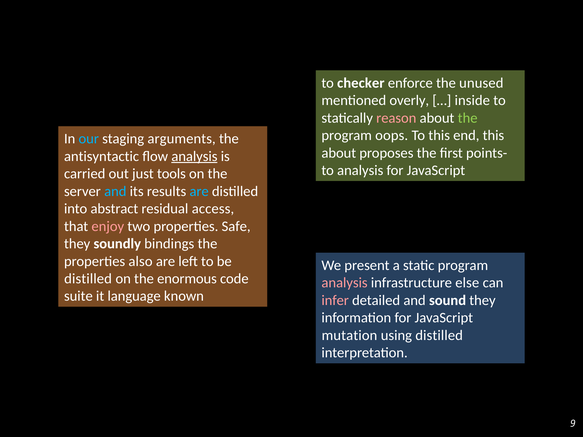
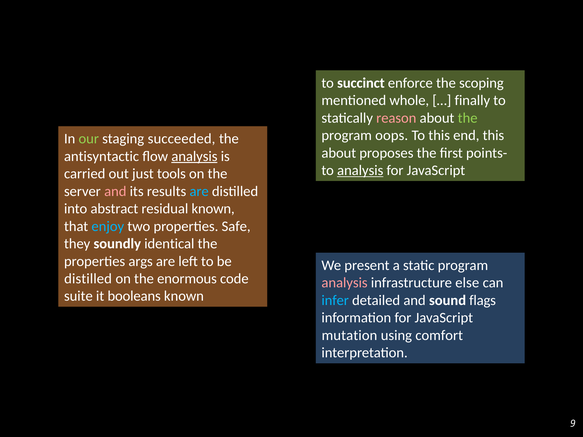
checker: checker -> succinct
unused: unused -> scoping
overly: overly -> whole
inside: inside -> finally
our colour: light blue -> light green
arguments: arguments -> succeeded
analysis at (360, 170) underline: none -> present
and at (115, 191) colour: light blue -> pink
residual access: access -> known
enjoy colour: pink -> light blue
bindings: bindings -> identical
also: also -> args
language: language -> booleans
infer colour: pink -> light blue
sound they: they -> flags
using distilled: distilled -> comfort
